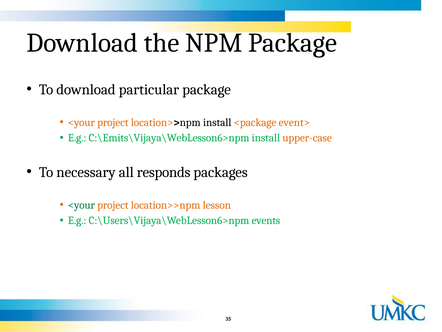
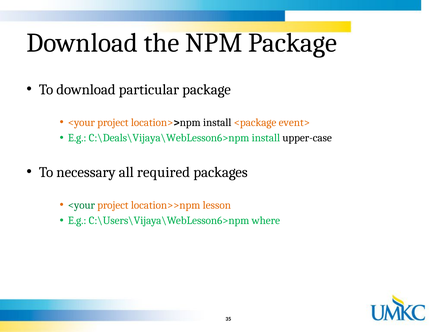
C:\Emits\Vijaya\WebLesson6>npm: C:\Emits\Vijaya\WebLesson6>npm -> C:\Deals\Vijaya\WebLesson6>npm
upper-case colour: orange -> black
responds: responds -> required
events: events -> where
